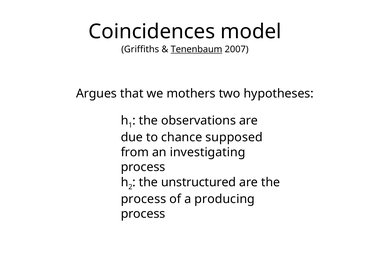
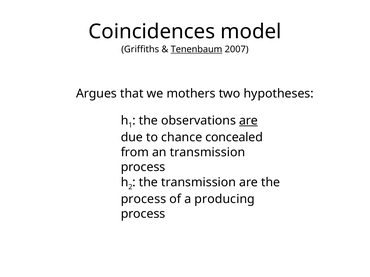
are at (249, 121) underline: none -> present
supposed: supposed -> concealed
an investigating: investigating -> transmission
the unstructured: unstructured -> transmission
